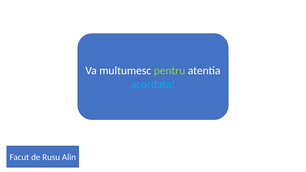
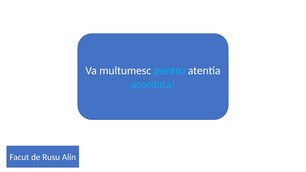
pentru colour: light green -> light blue
